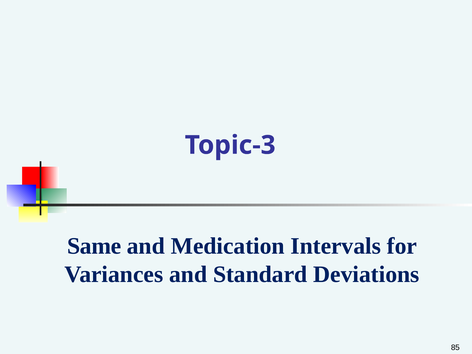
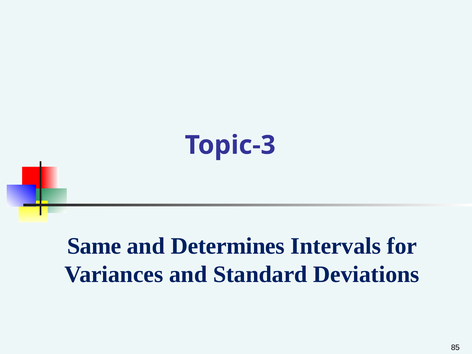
Medication: Medication -> Determines
